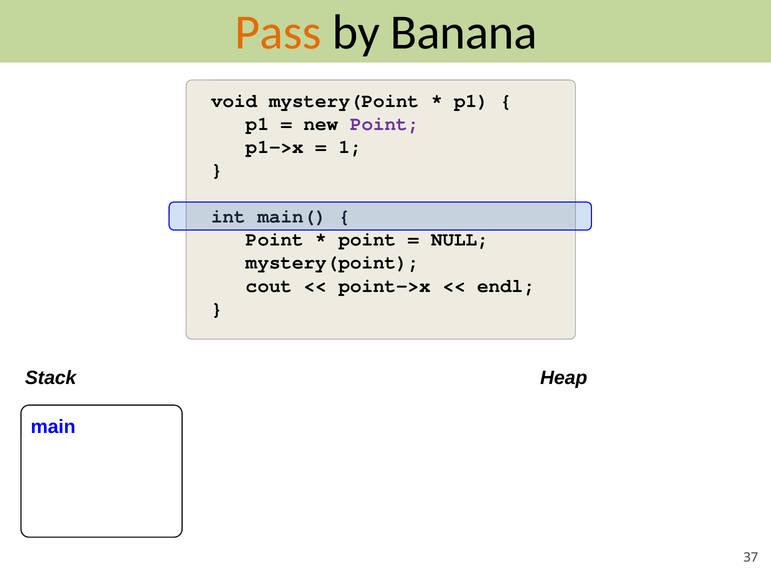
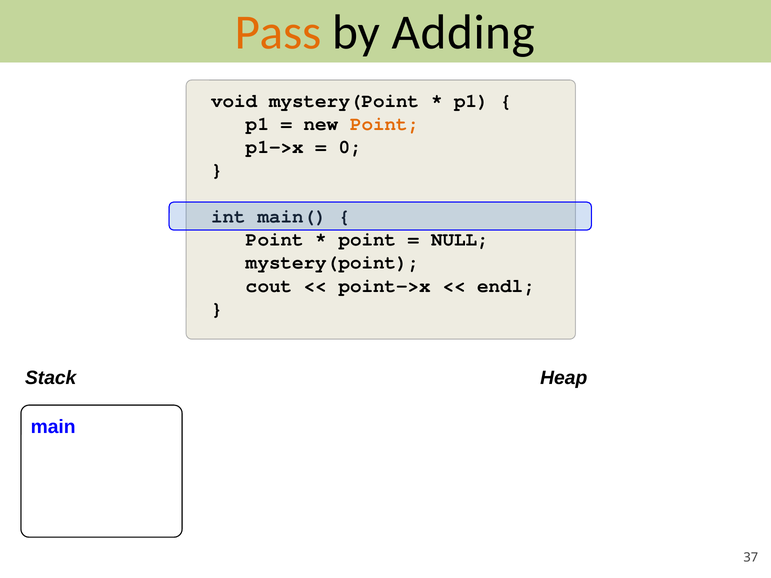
Banana: Banana -> Adding
Point at (385, 124) colour: purple -> orange
1: 1 -> 0
